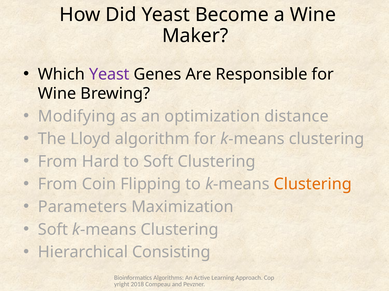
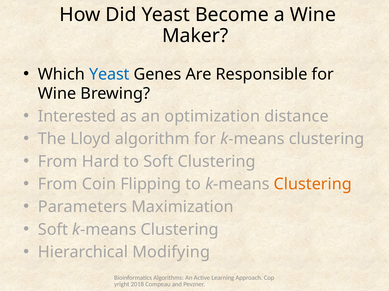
Yeast at (109, 74) colour: purple -> blue
Modifying: Modifying -> Interested
Consisting: Consisting -> Modifying
